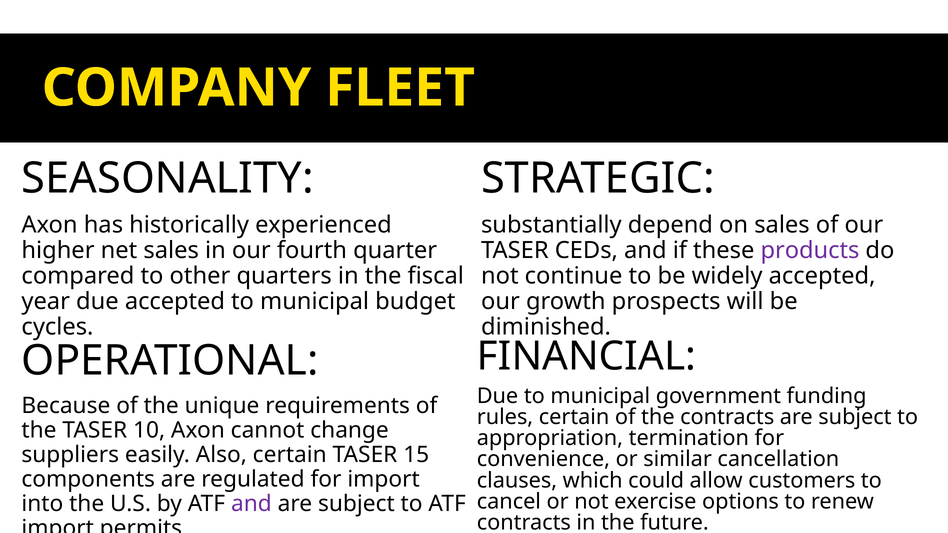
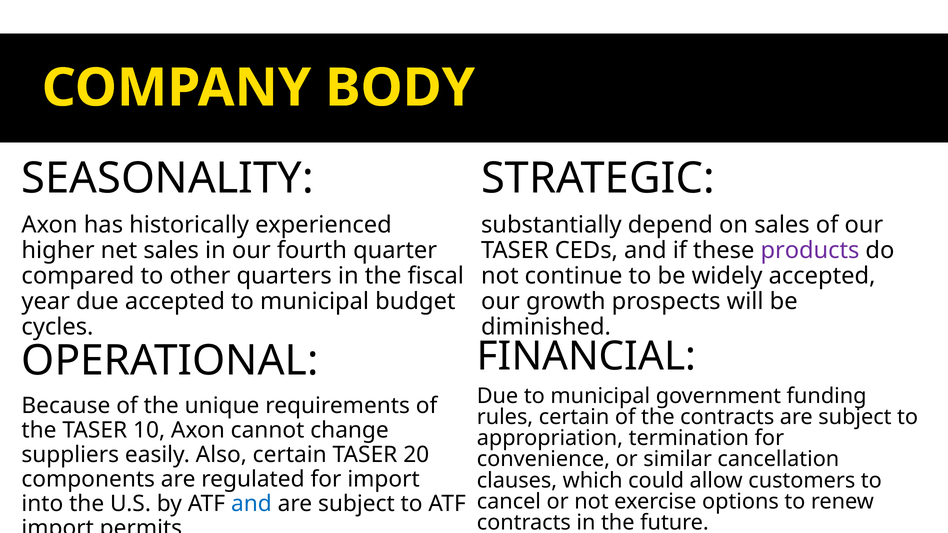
FLEET: FLEET -> BODY
15: 15 -> 20
and at (251, 504) colour: purple -> blue
